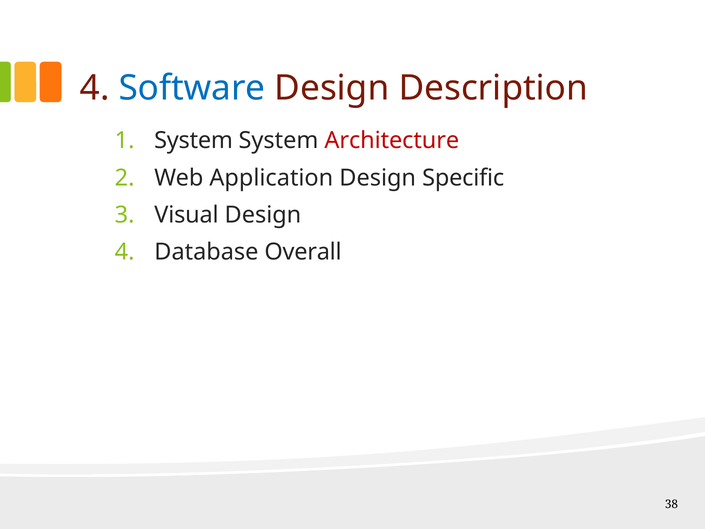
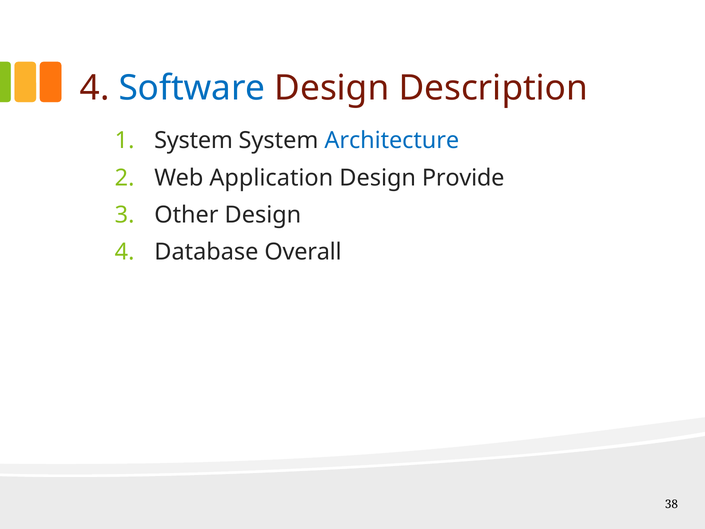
Architecture colour: red -> blue
Specific: Specific -> Provide
Visual: Visual -> Other
